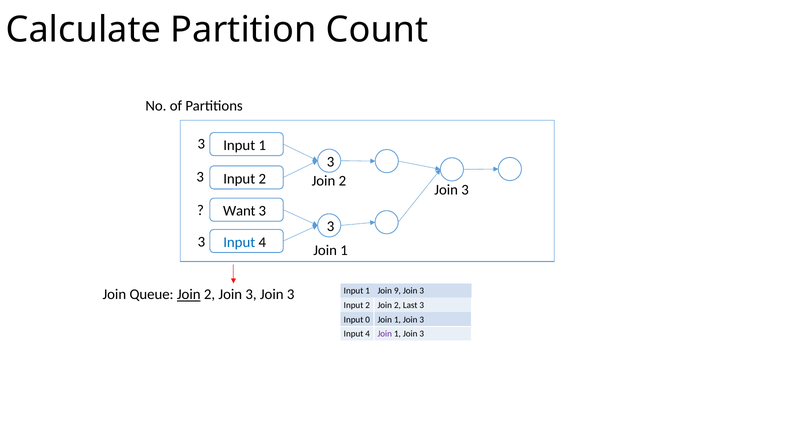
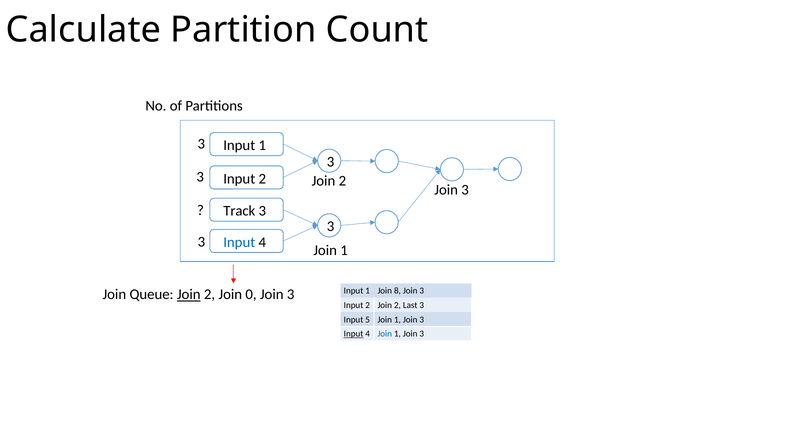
Want: Want -> Track
9: 9 -> 8
3 at (251, 294): 3 -> 0
0: 0 -> 5
Input at (354, 334) underline: none -> present
Join at (385, 334) colour: purple -> blue
